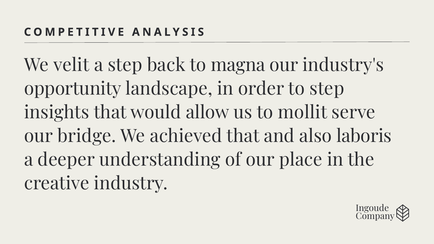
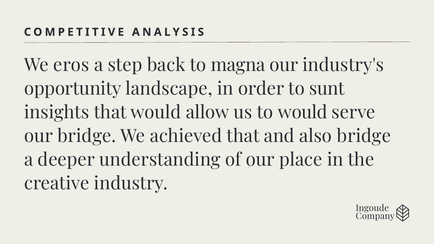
velit: velit -> eros
to step: step -> sunt
to mollit: mollit -> would
also laboris: laboris -> bridge
